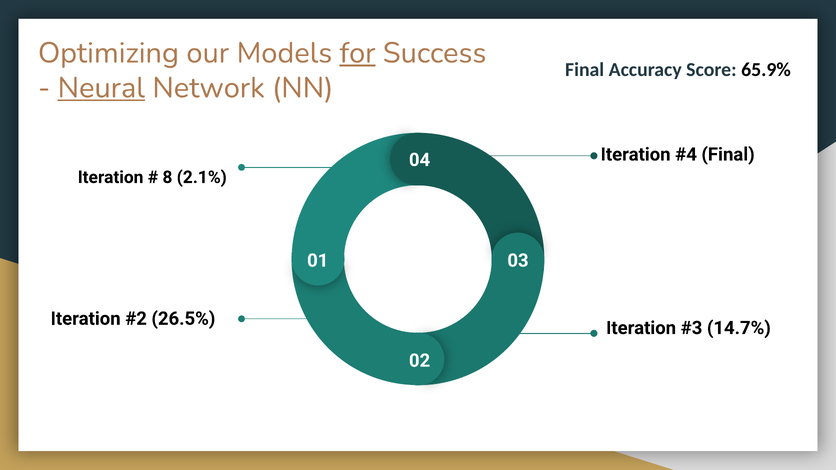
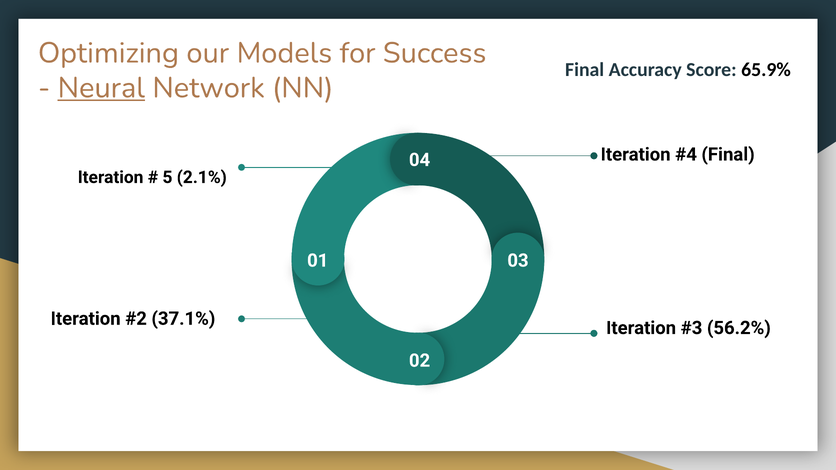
for underline: present -> none
8: 8 -> 5
26.5%: 26.5% -> 37.1%
14.7%: 14.7% -> 56.2%
